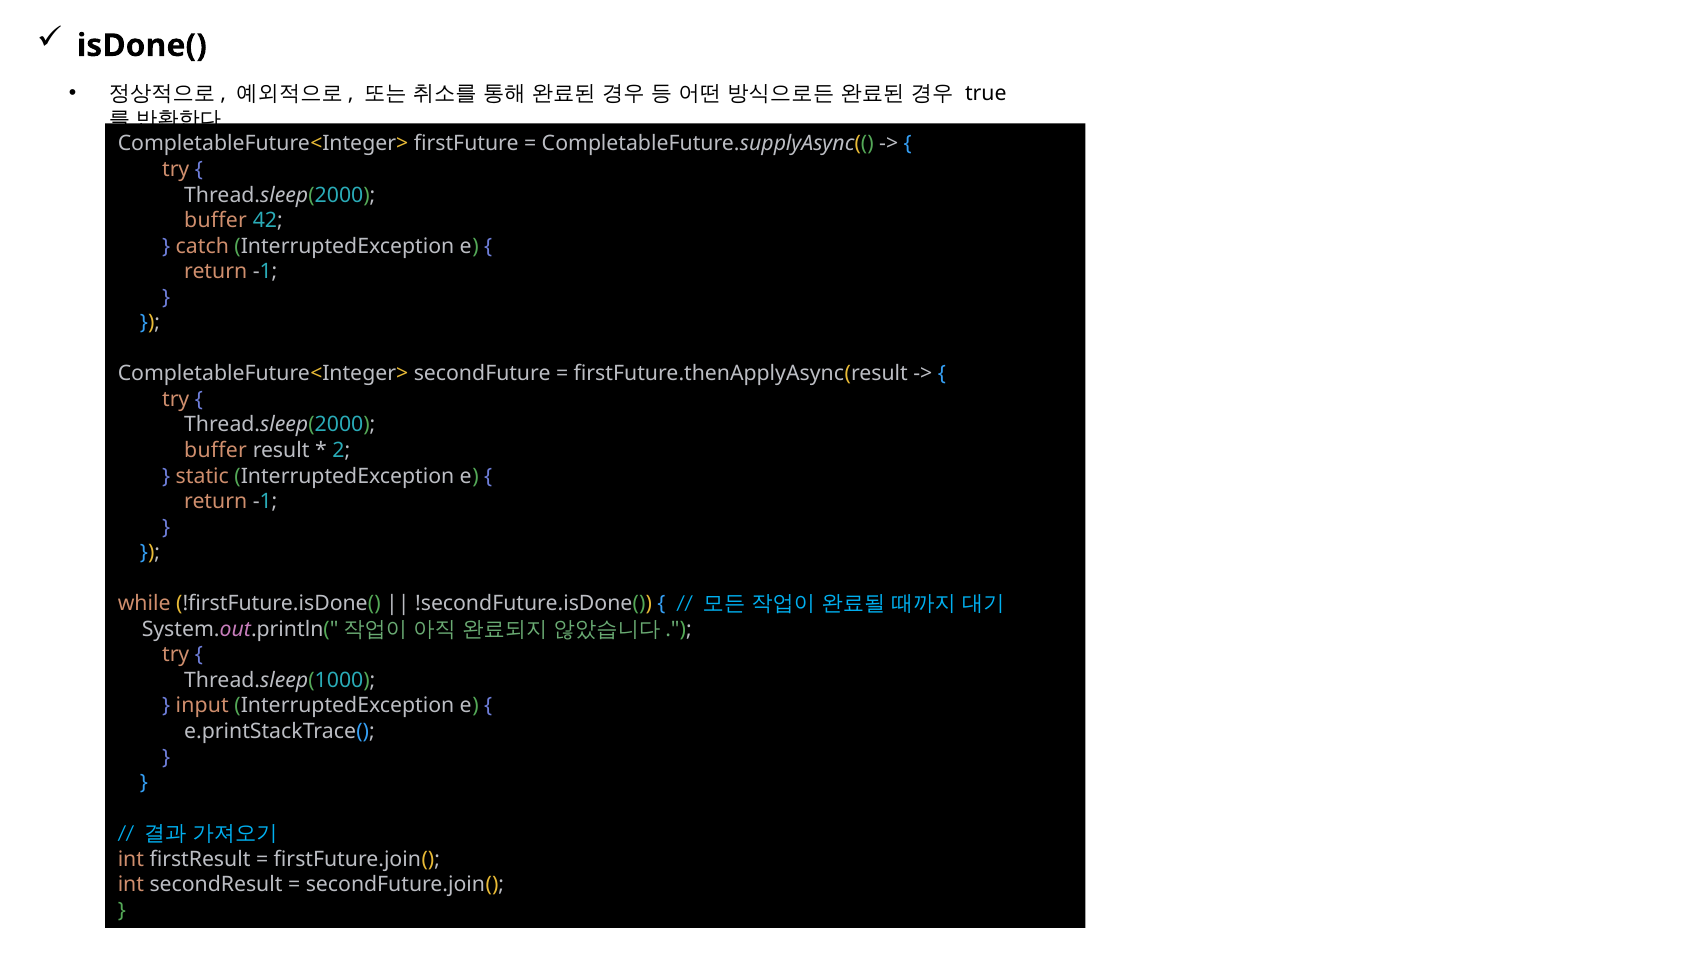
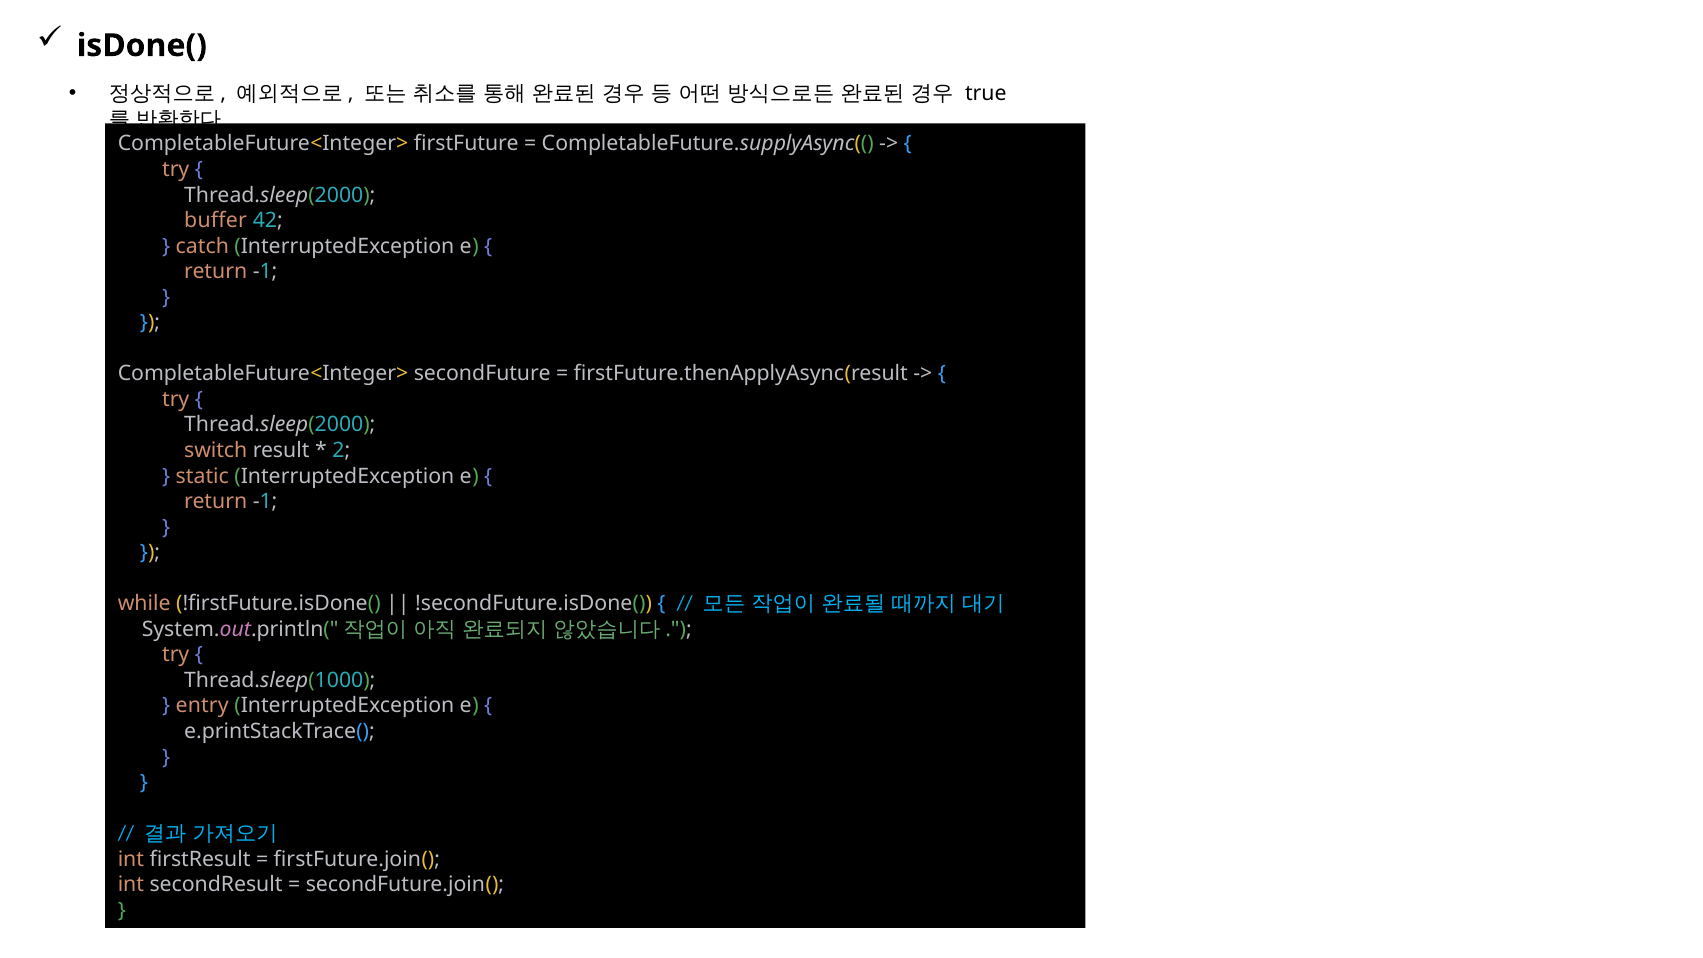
buffer at (216, 450): buffer -> switch
input: input -> entry
